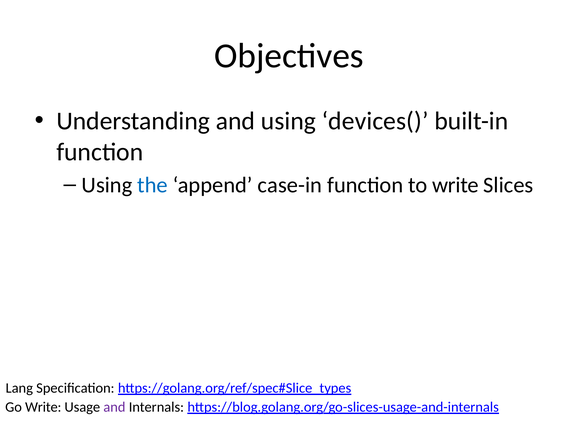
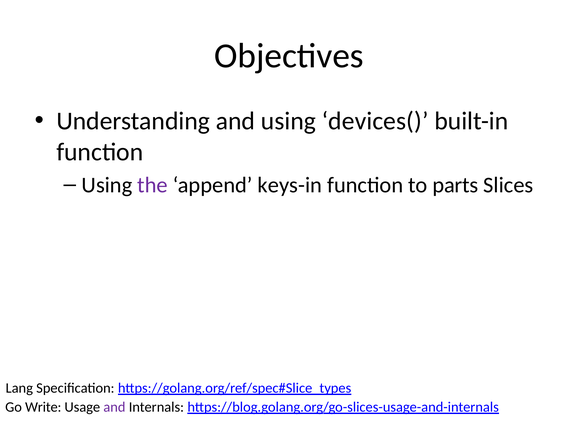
the colour: blue -> purple
case-in: case-in -> keys-in
to write: write -> parts
